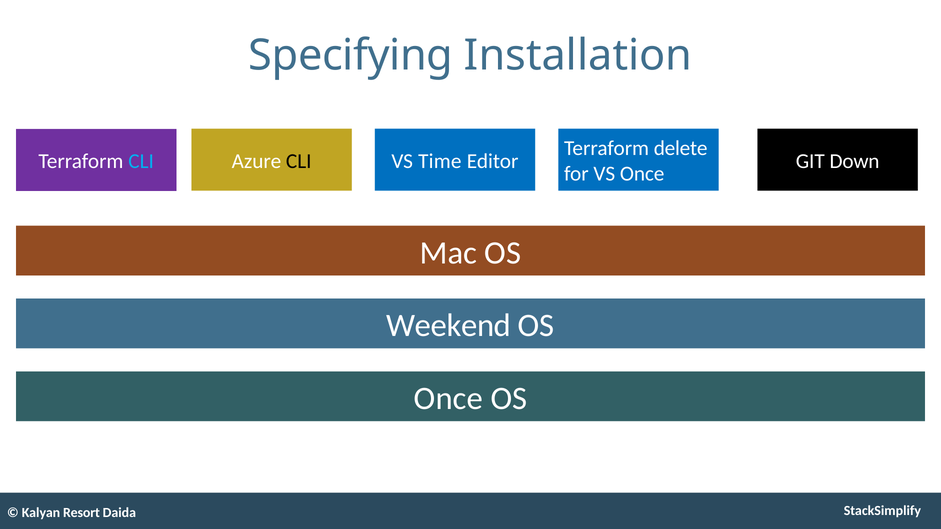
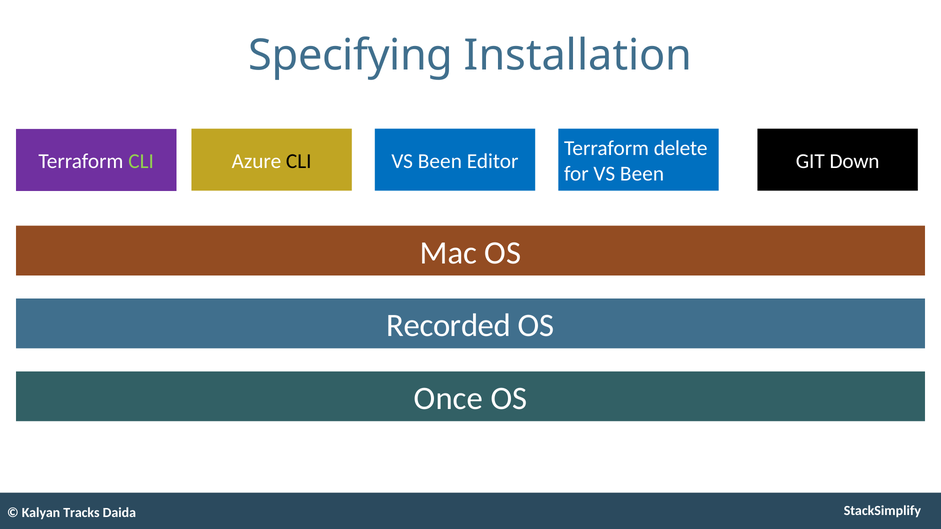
CLI at (141, 162) colour: light blue -> light green
Time at (440, 161): Time -> Been
for VS Once: Once -> Been
Weekend: Weekend -> Recorded
Resort: Resort -> Tracks
